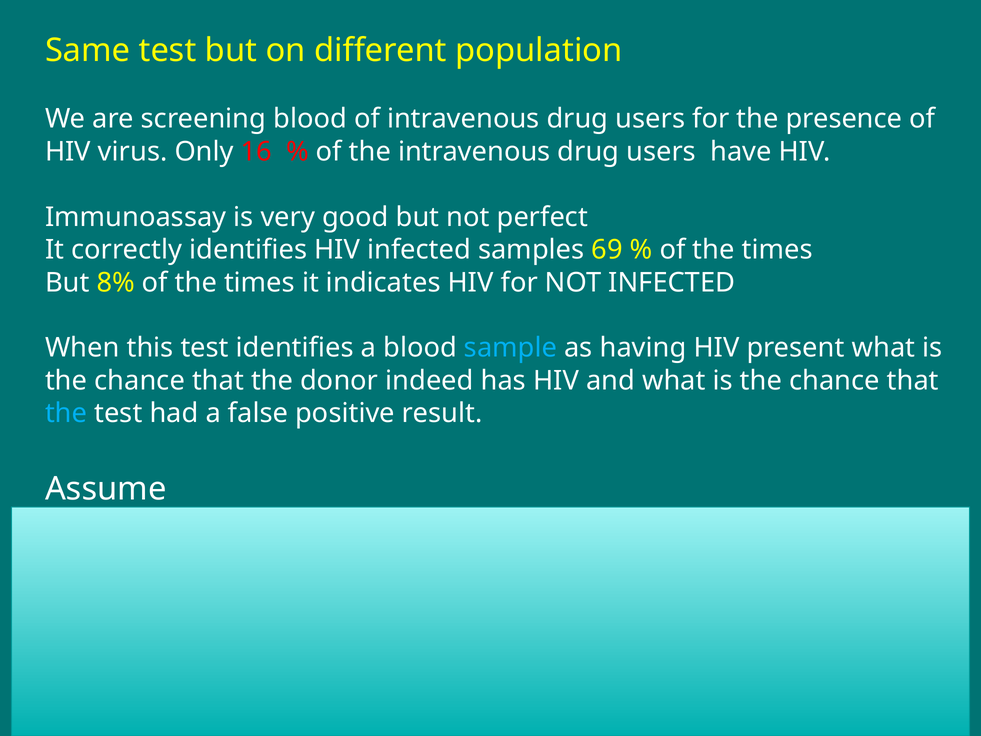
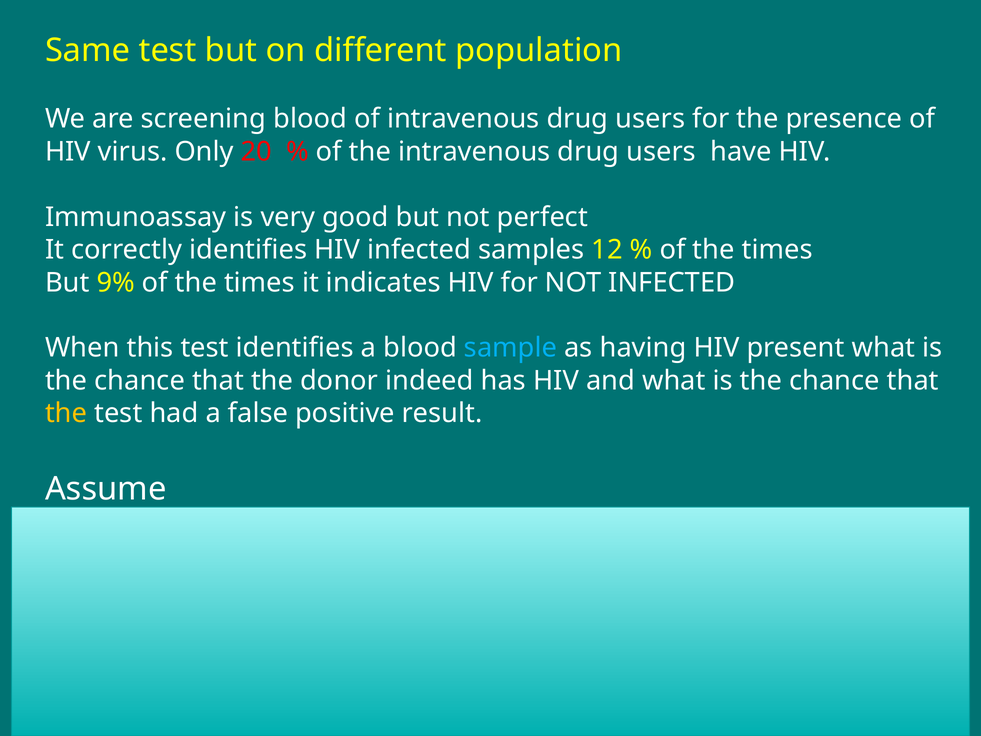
16: 16 -> 20
69: 69 -> 12
8%: 8% -> 9%
the at (66, 413) colour: light blue -> yellow
